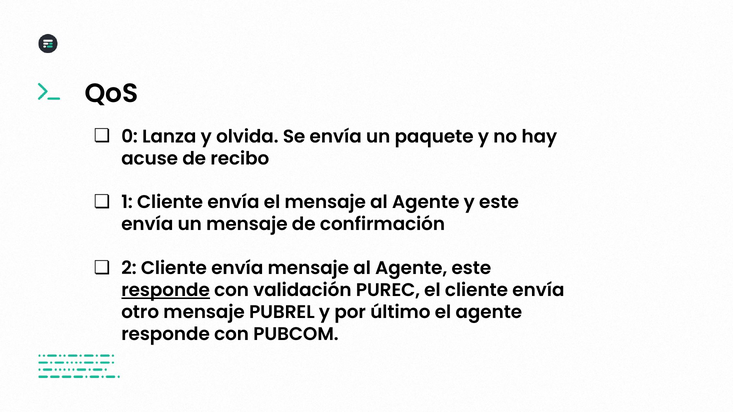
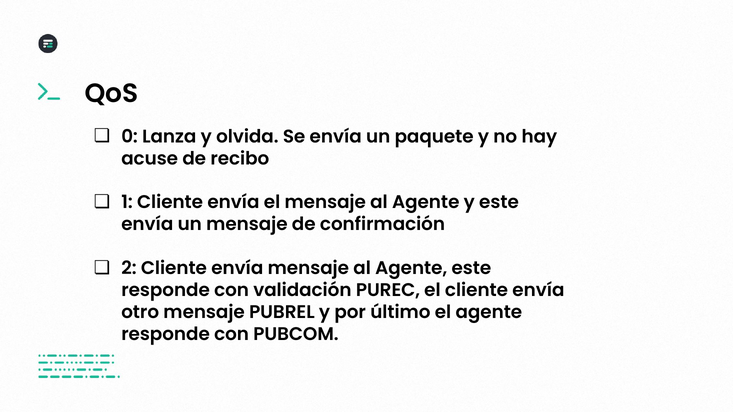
responde at (166, 291) underline: present -> none
